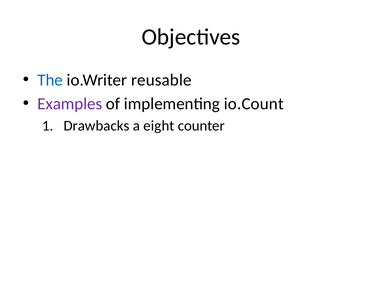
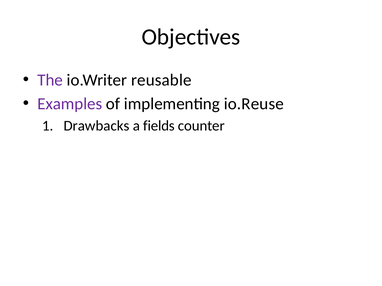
The colour: blue -> purple
io.Count: io.Count -> io.Reuse
eight: eight -> fields
